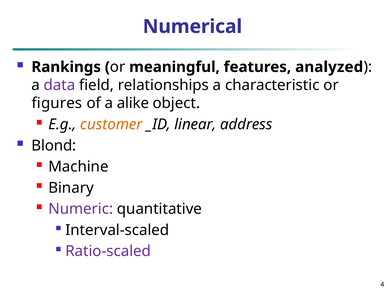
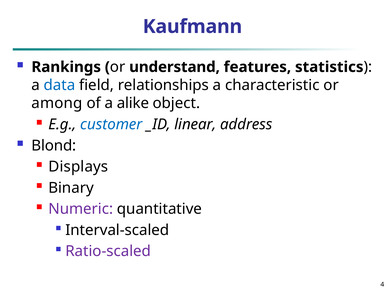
Numerical: Numerical -> Kaufmann
meaningful: meaningful -> understand
analyzed: analyzed -> statistics
data colour: purple -> blue
figures: figures -> among
customer colour: orange -> blue
Machine: Machine -> Displays
